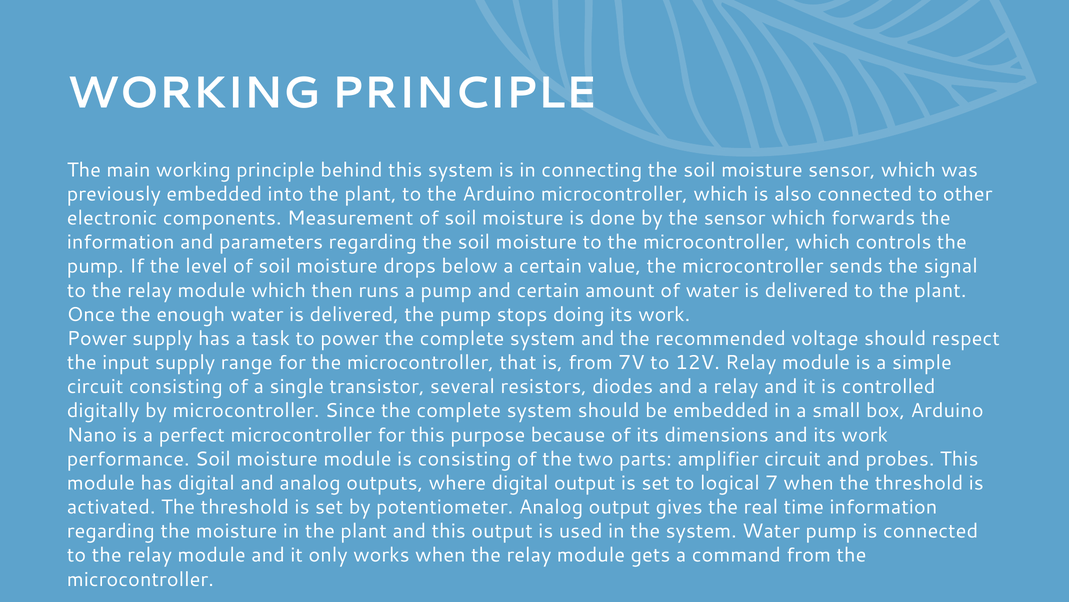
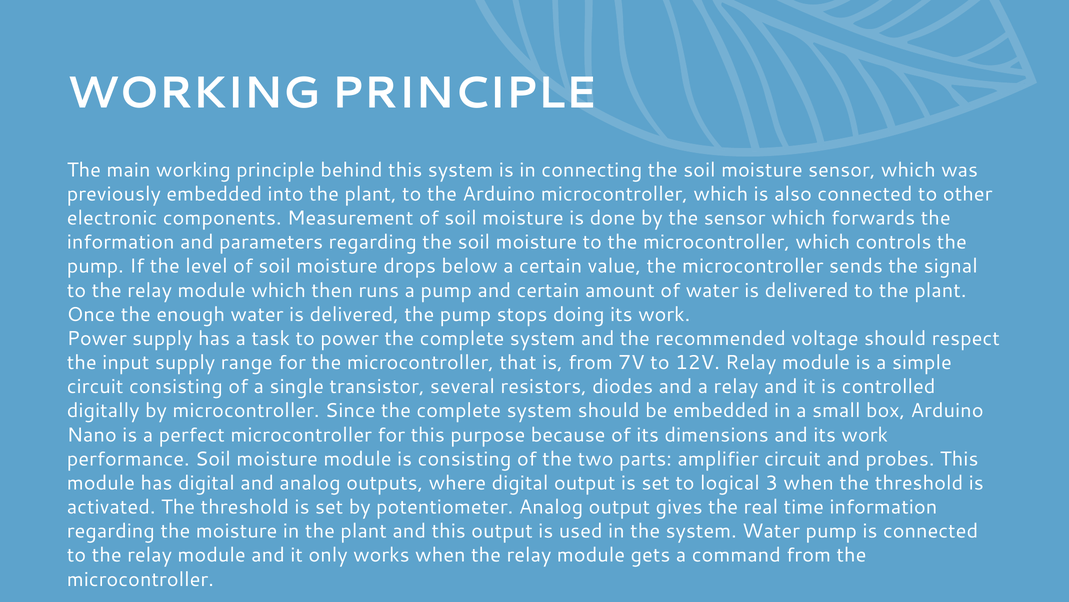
7: 7 -> 3
